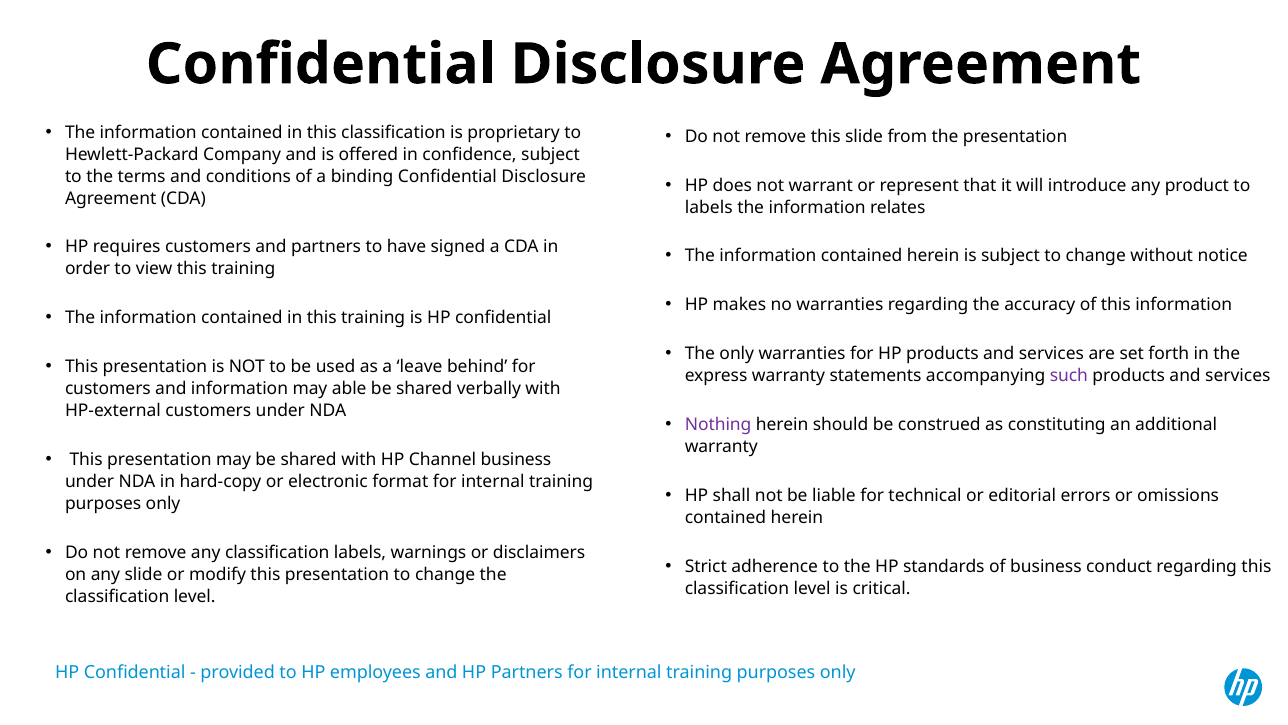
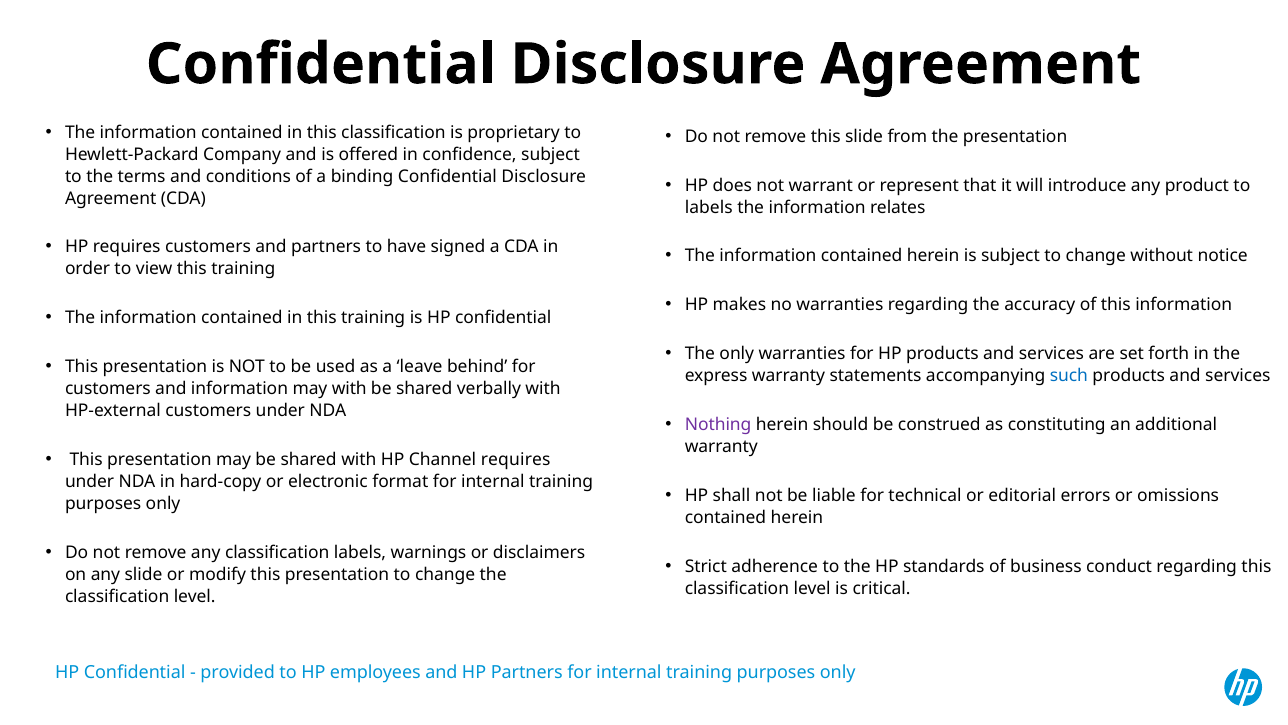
such colour: purple -> blue
may able: able -> with
Channel business: business -> requires
